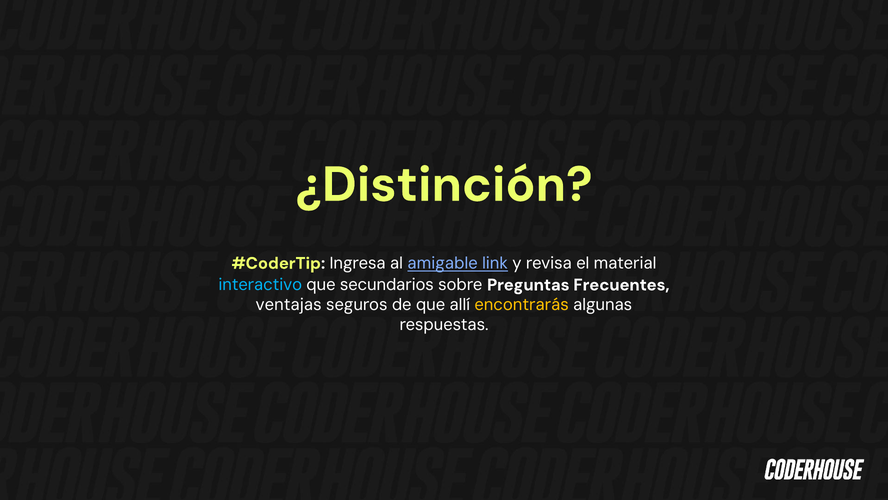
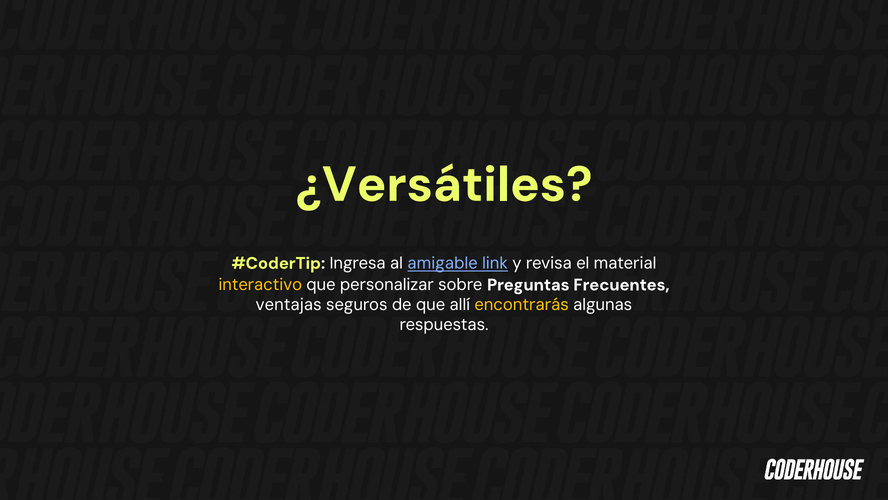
¿Distinción: ¿Distinción -> ¿Versátiles
interactivo colour: light blue -> yellow
secundarios: secundarios -> personalizar
